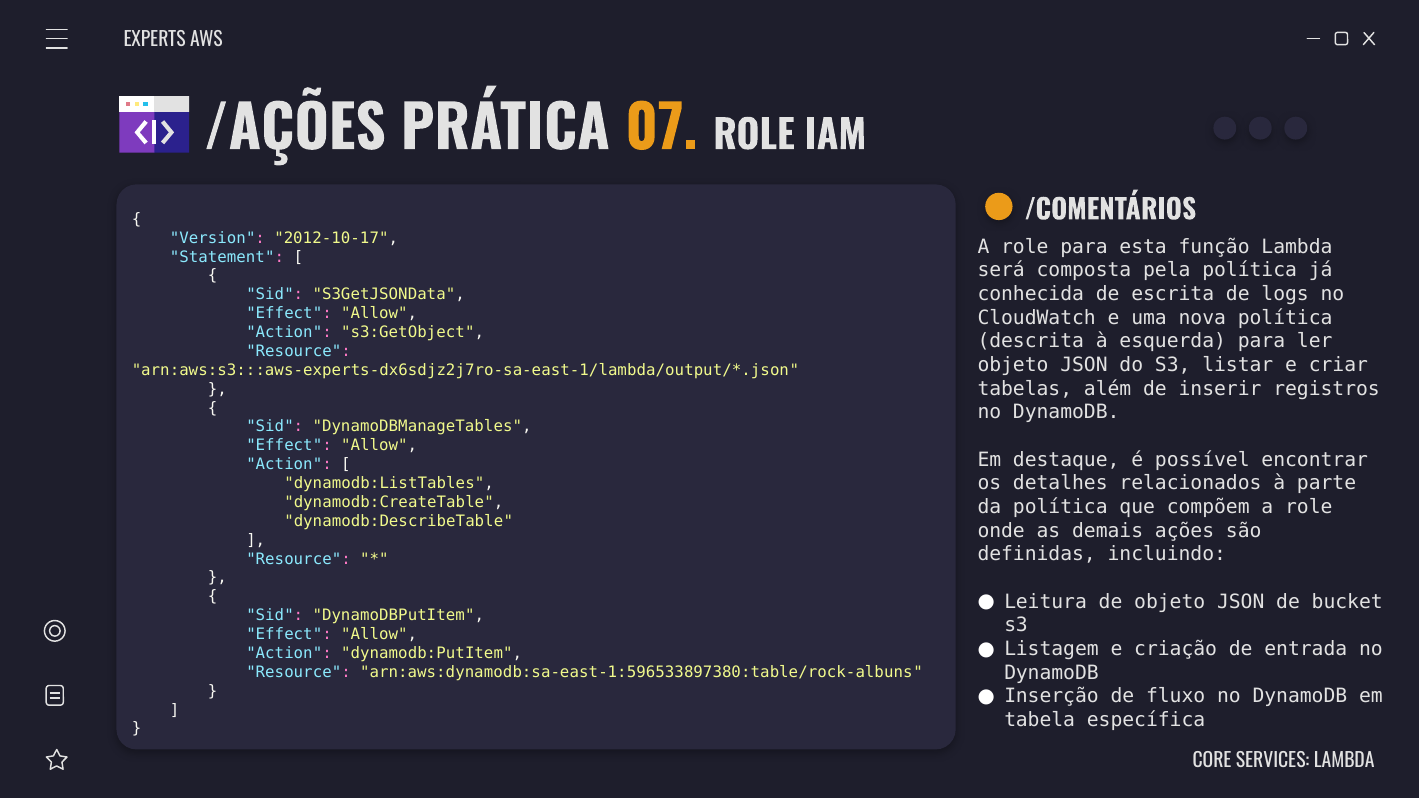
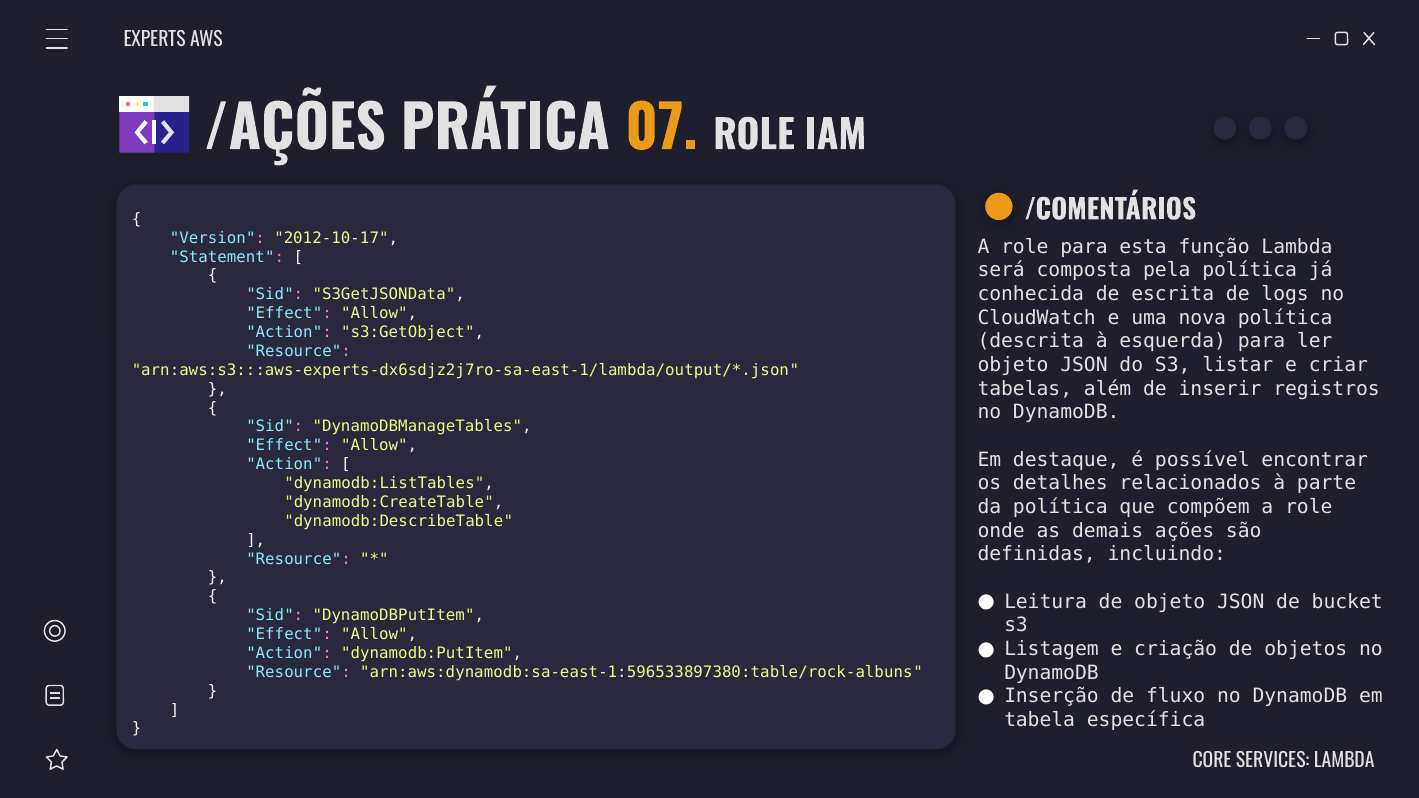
entrada: entrada -> objetos
